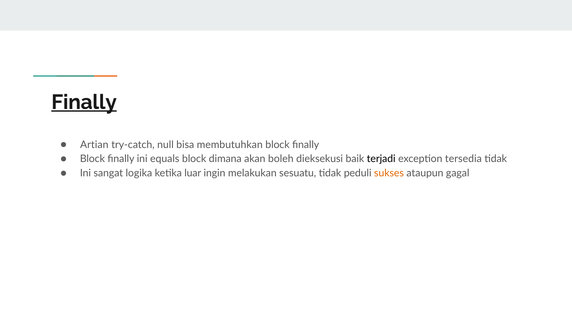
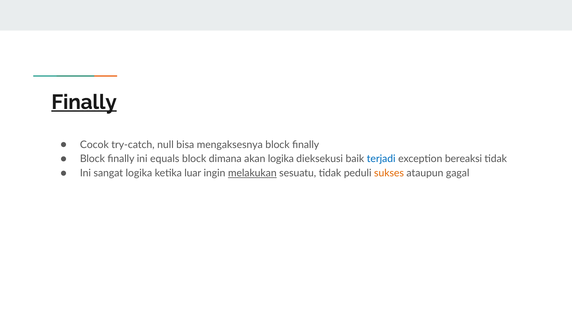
Artian: Artian -> Cocok
membutuhkan: membutuhkan -> mengaksesnya
akan boleh: boleh -> logika
terjadi colour: black -> blue
tersedia: tersedia -> bereaksi
melakukan underline: none -> present
